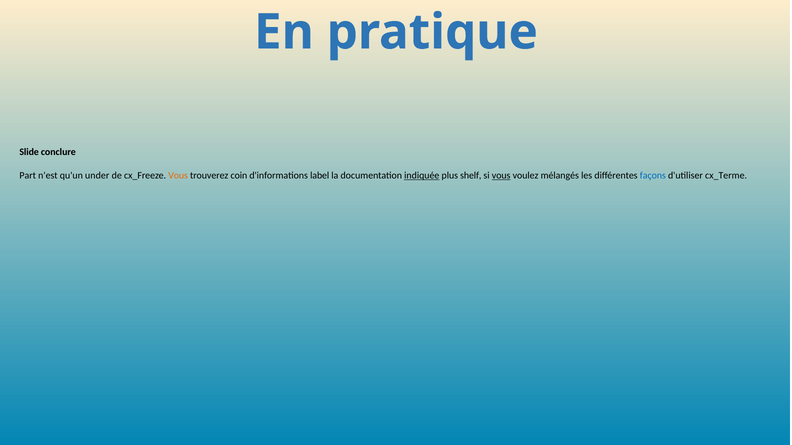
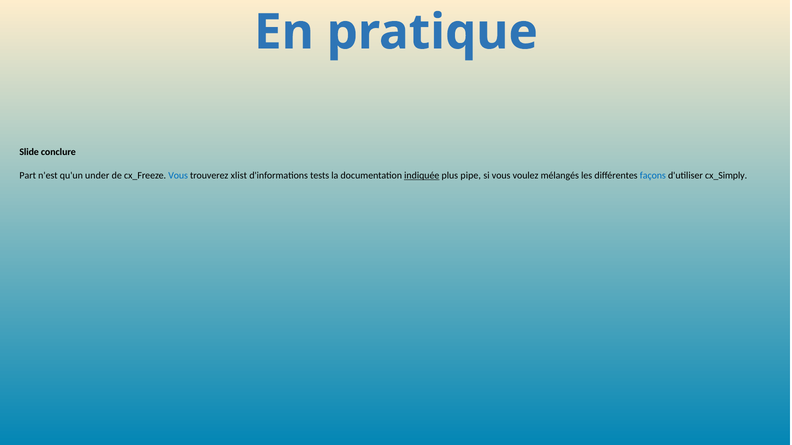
Vous at (178, 176) colour: orange -> blue
coin: coin -> xlist
label: label -> tests
shelf: shelf -> pipe
vous at (501, 176) underline: present -> none
cx_Terme: cx_Terme -> cx_Simply
